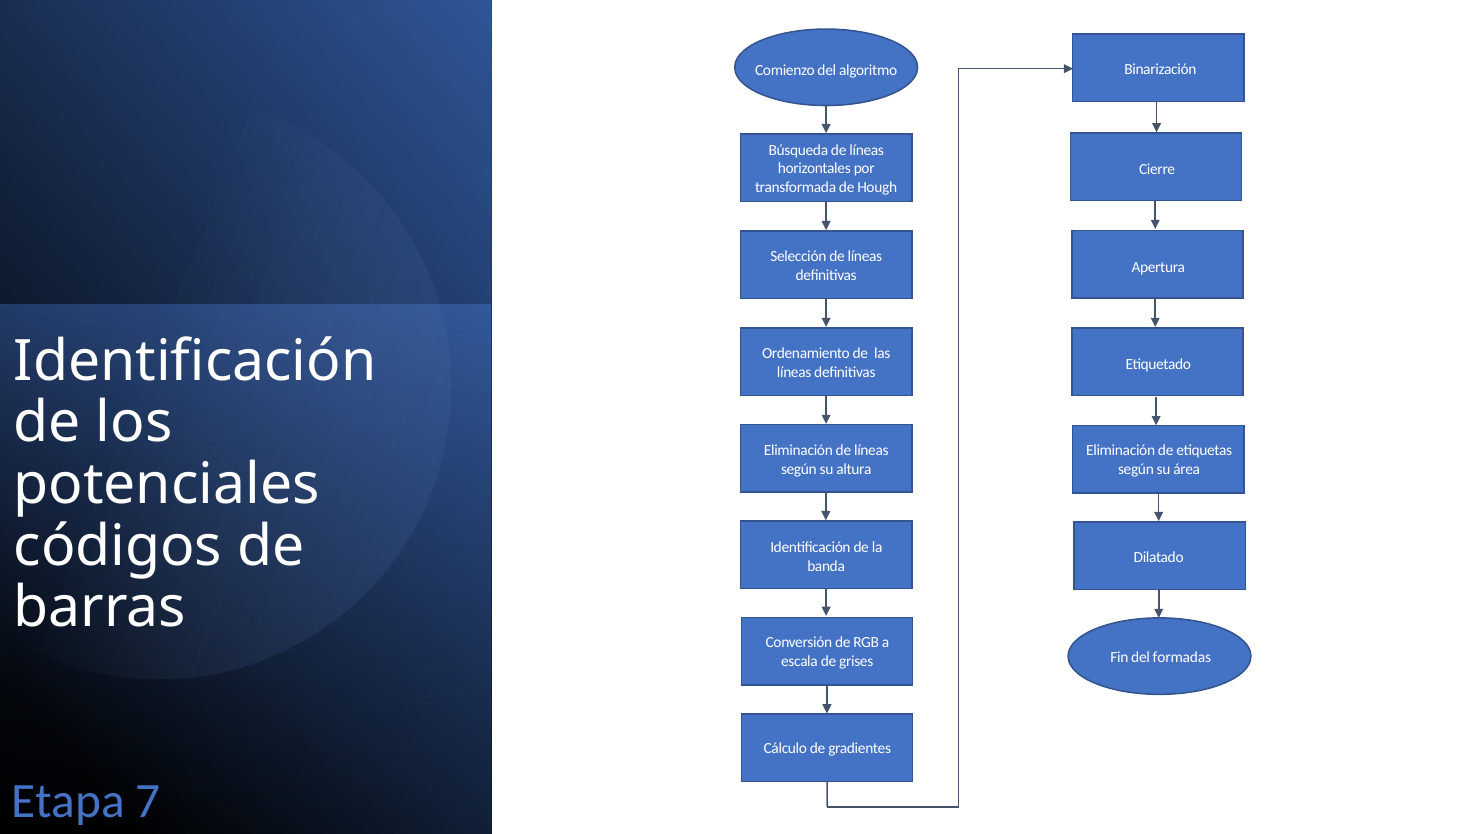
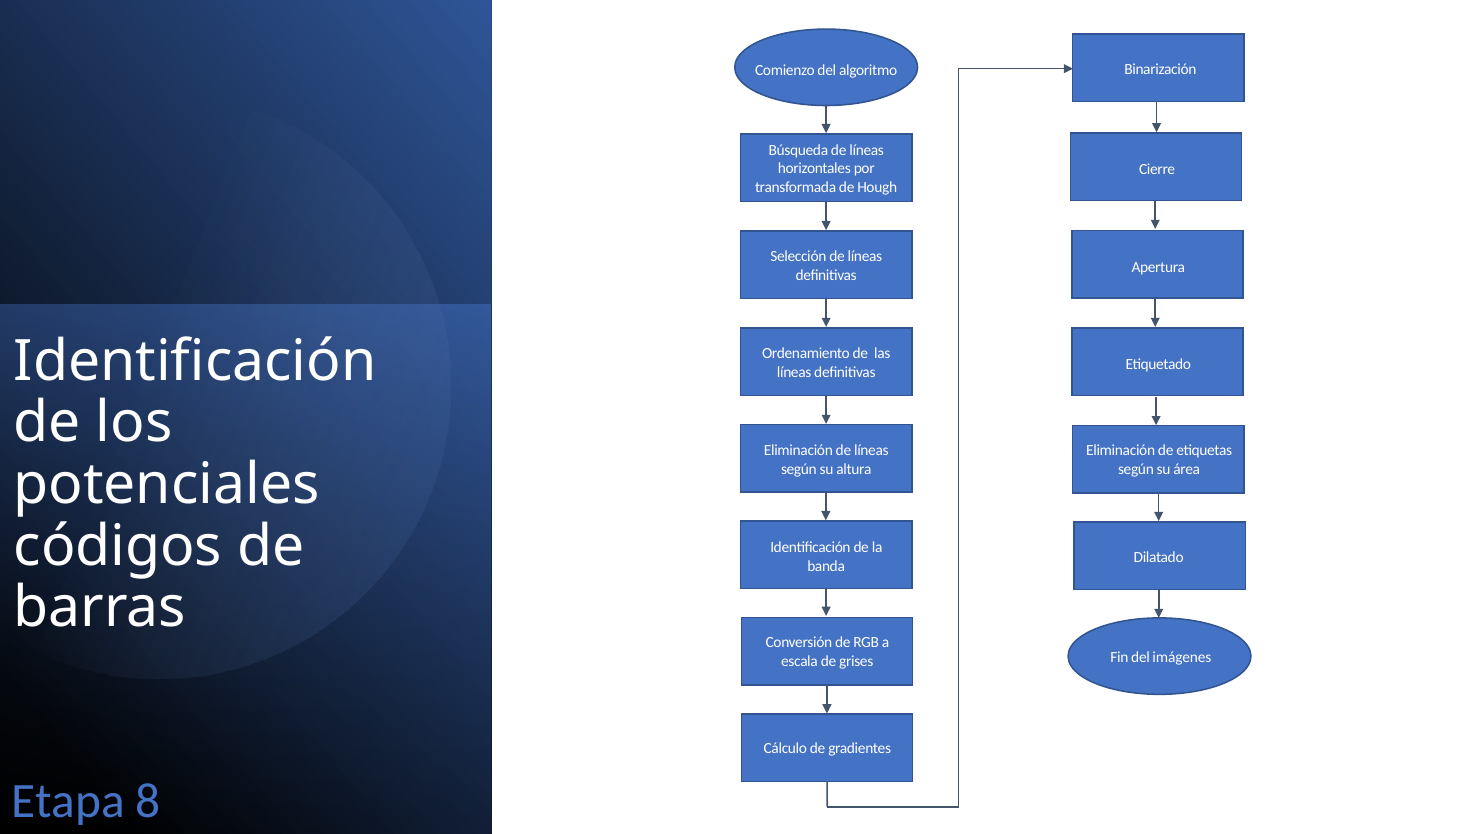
formadas: formadas -> imágenes
7: 7 -> 8
